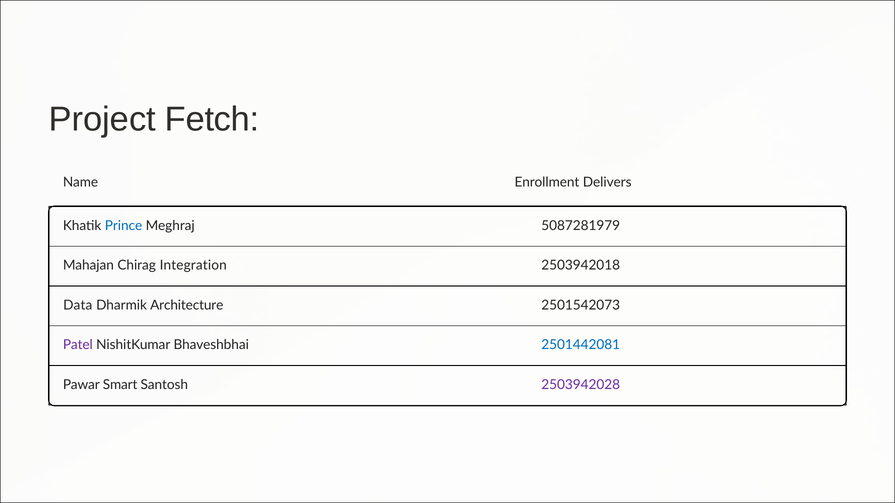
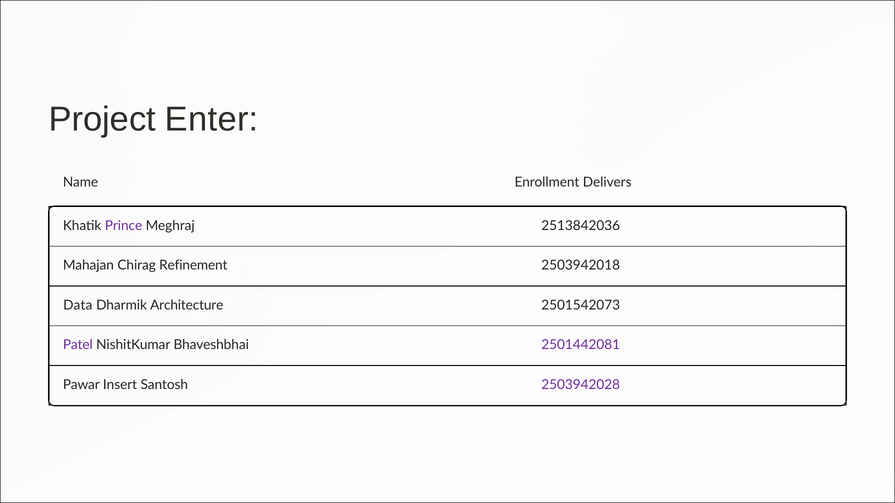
Fetch: Fetch -> Enter
Prince colour: blue -> purple
5087281979: 5087281979 -> 2513842036
Integration: Integration -> Refinement
2501442081 colour: blue -> purple
Smart: Smart -> Insert
